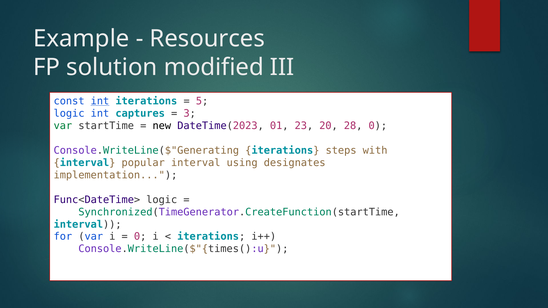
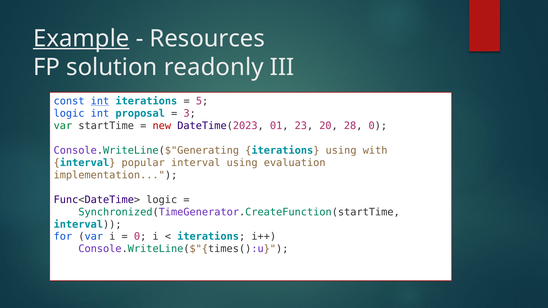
Example underline: none -> present
modified: modified -> readonly
captures: captures -> proposal
new colour: black -> red
iterations steps: steps -> using
designates: designates -> evaluation
